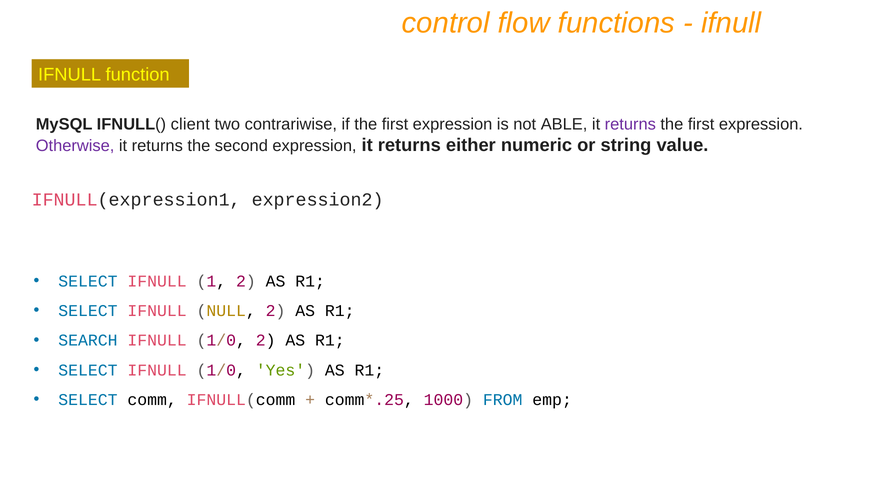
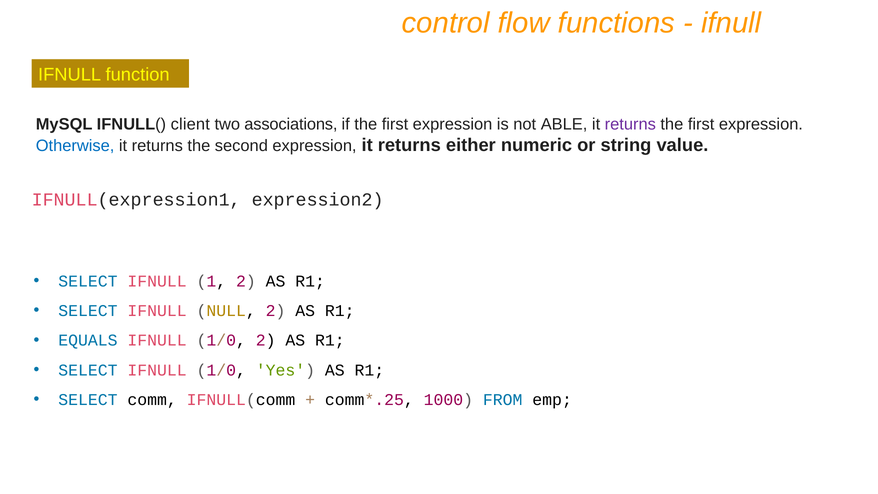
contrariwise: contrariwise -> associations
Otherwise colour: purple -> blue
SEARCH: SEARCH -> EQUALS
